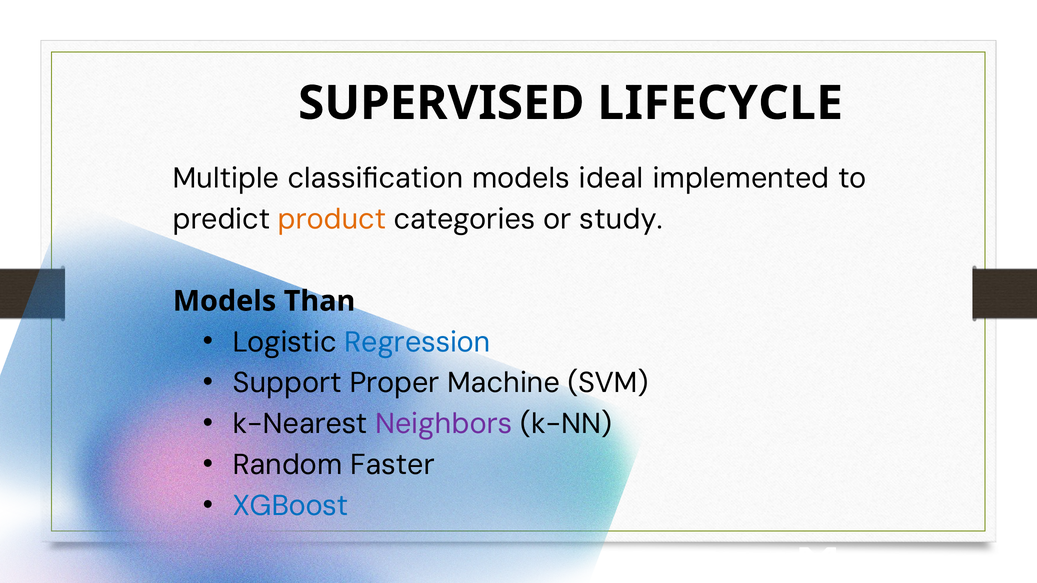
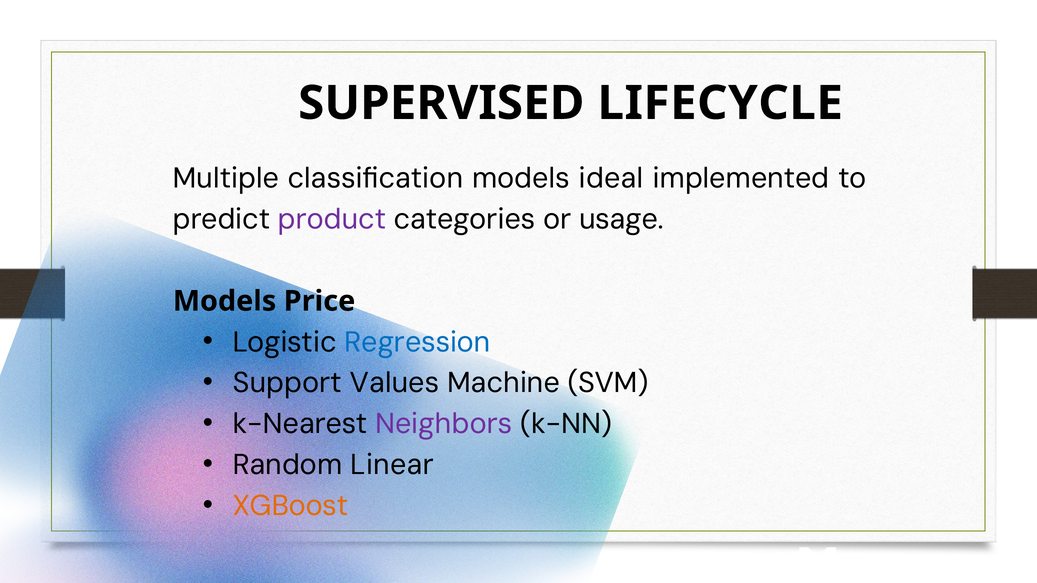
product colour: orange -> purple
study: study -> usage
Than: Than -> Price
Proper: Proper -> Values
Faster: Faster -> Linear
XGBoost colour: blue -> orange
